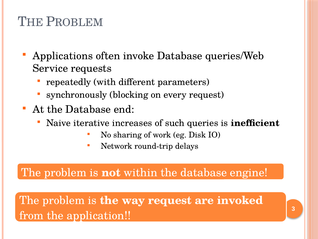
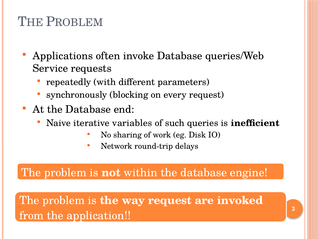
increases: increases -> variables
